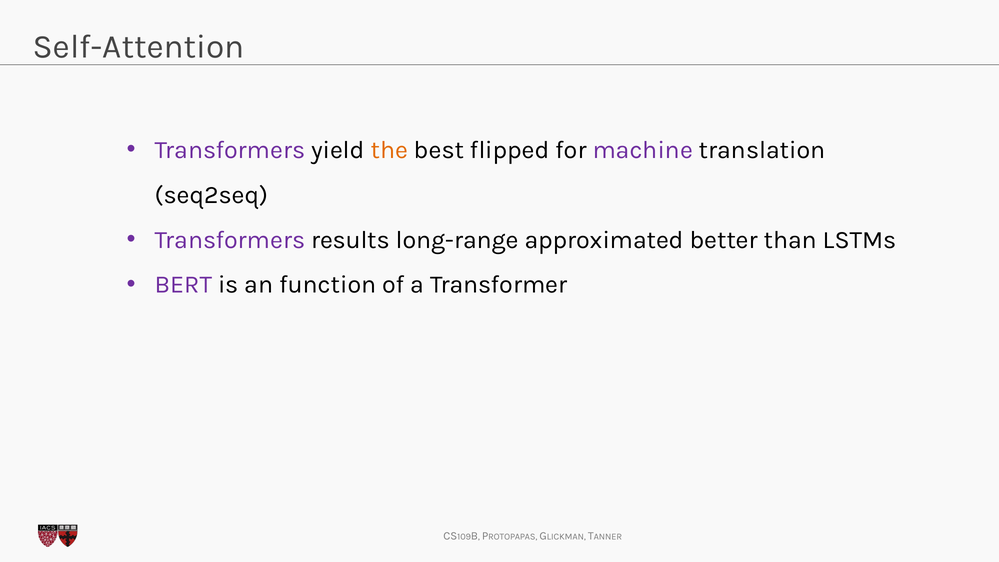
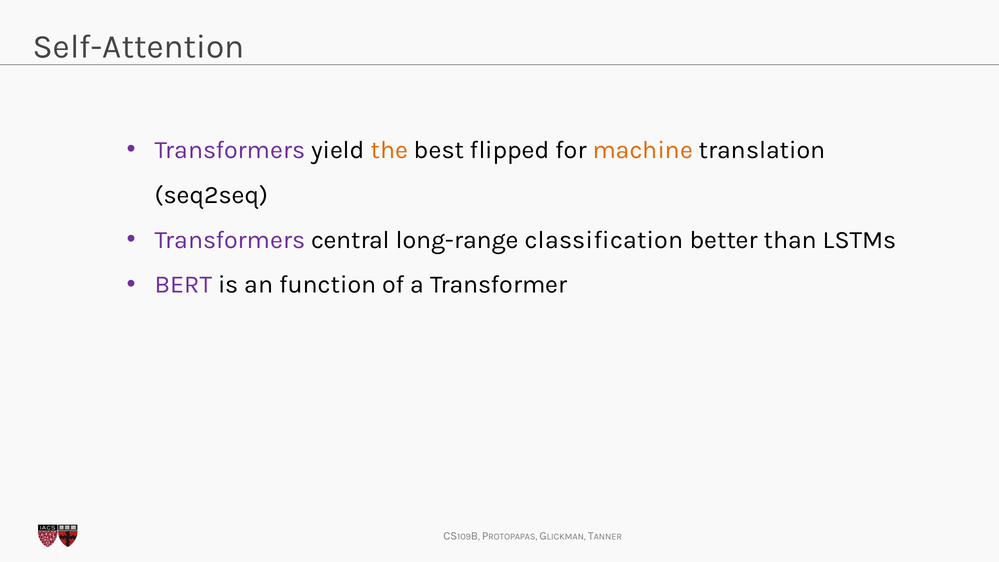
machine colour: purple -> orange
results: results -> central
approximated: approximated -> classification
